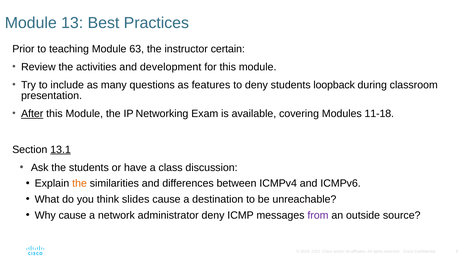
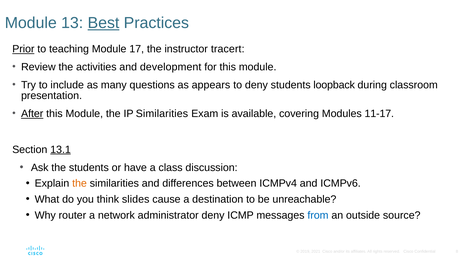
Best underline: none -> present
Prior underline: none -> present
63: 63 -> 17
certain: certain -> tracert
features: features -> appears
IP Networking: Networking -> Similarities
11-18: 11-18 -> 11-17
Why cause: cause -> router
from colour: purple -> blue
